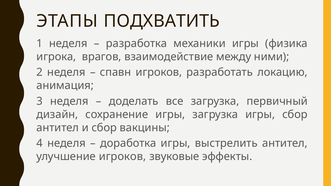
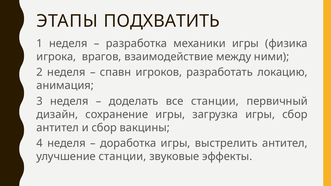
все загрузка: загрузка -> станции
улучшение игроков: игроков -> станции
